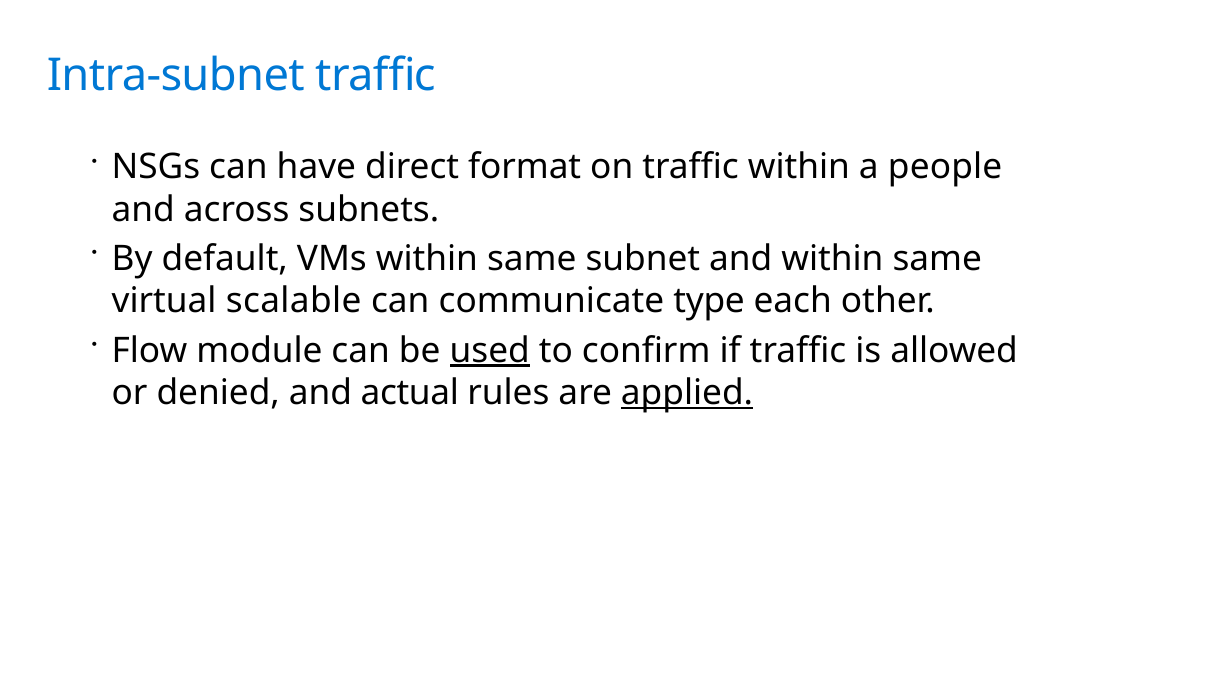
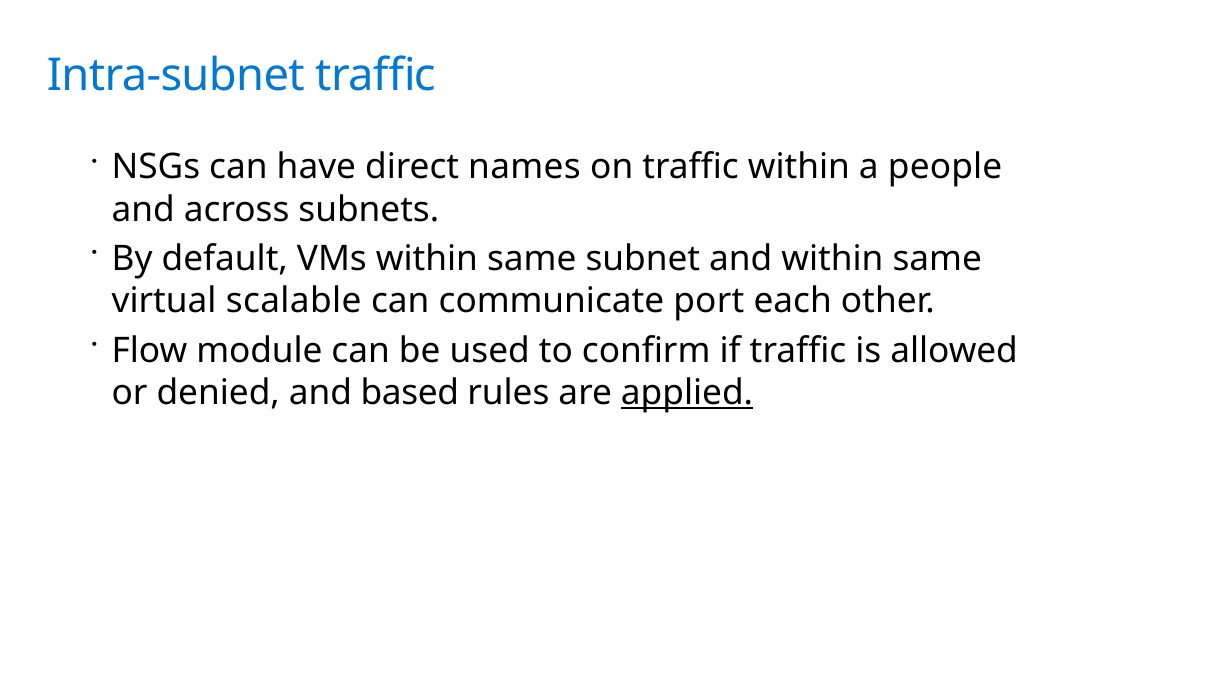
format: format -> names
type: type -> port
used underline: present -> none
actual: actual -> based
